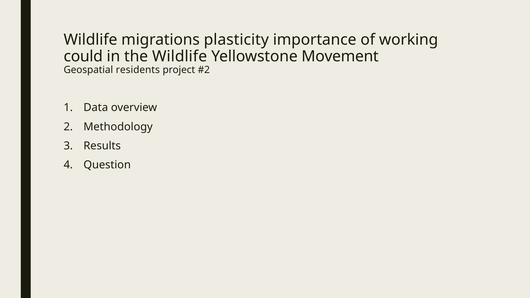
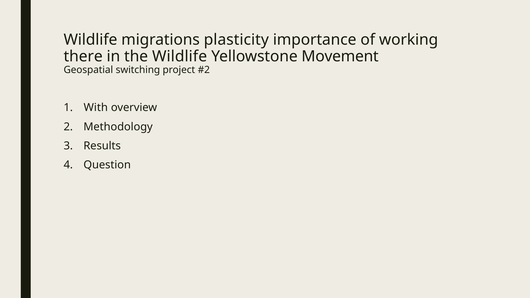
could: could -> there
residents: residents -> switching
Data: Data -> With
